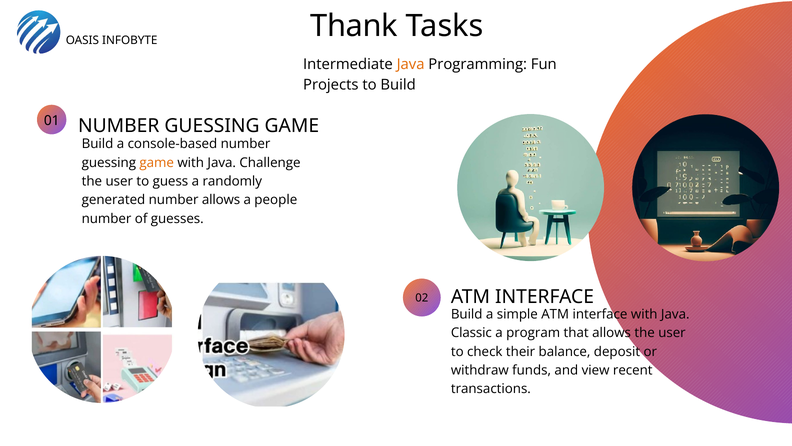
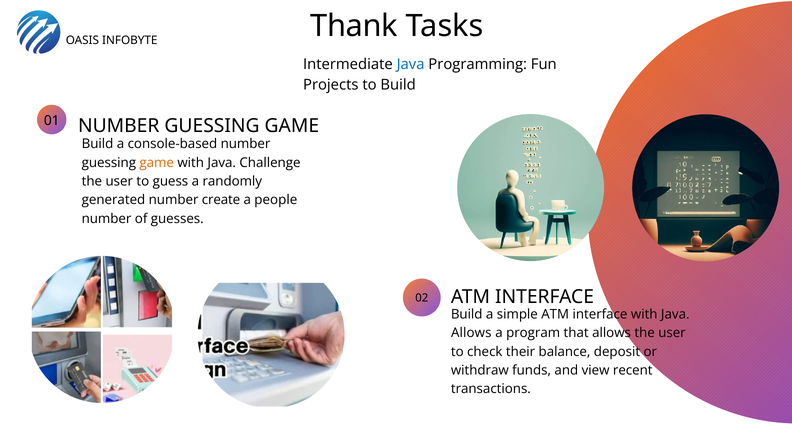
Java at (411, 64) colour: orange -> blue
number allows: allows -> create
Classic at (471, 333): Classic -> Allows
